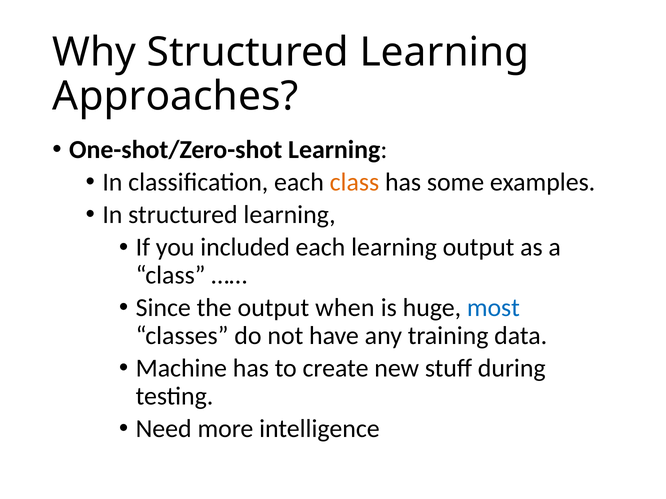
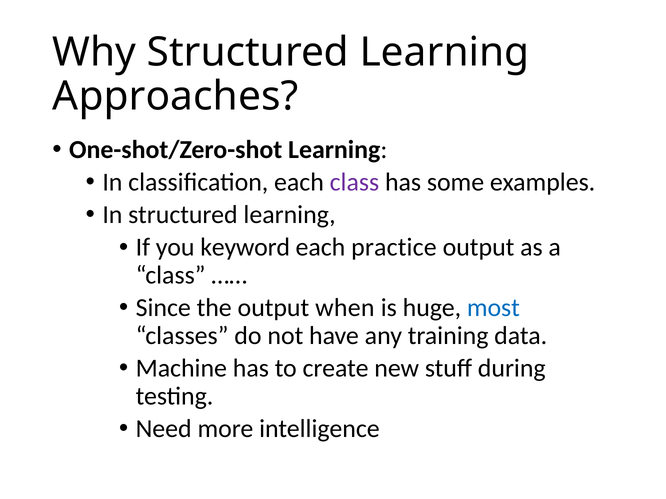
class at (354, 183) colour: orange -> purple
included: included -> keyword
each learning: learning -> practice
